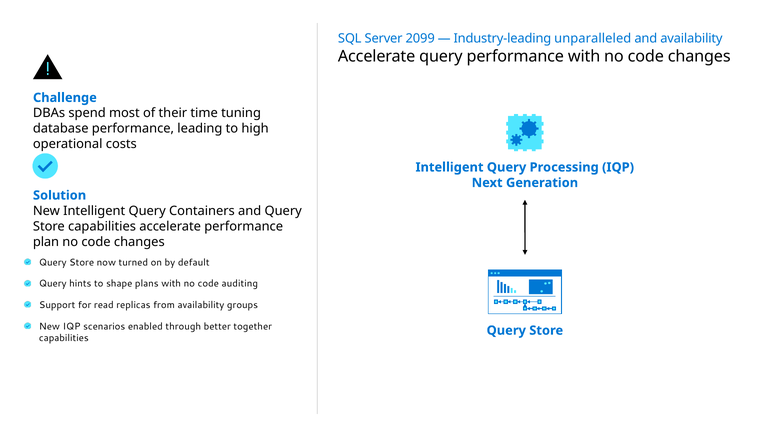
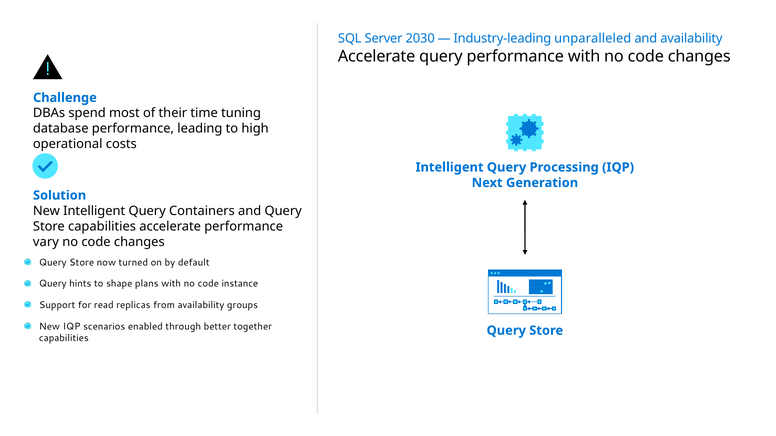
2099: 2099 -> 2030
plan: plan -> vary
auditing: auditing -> instance
